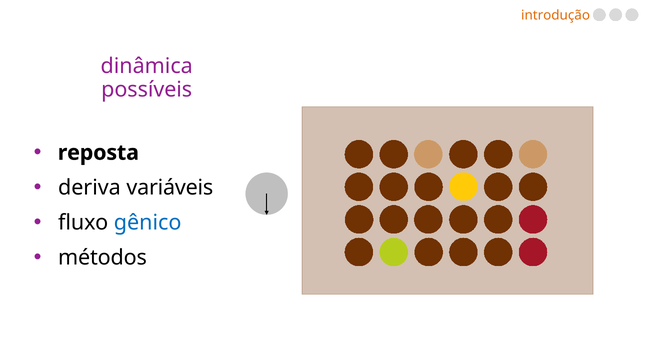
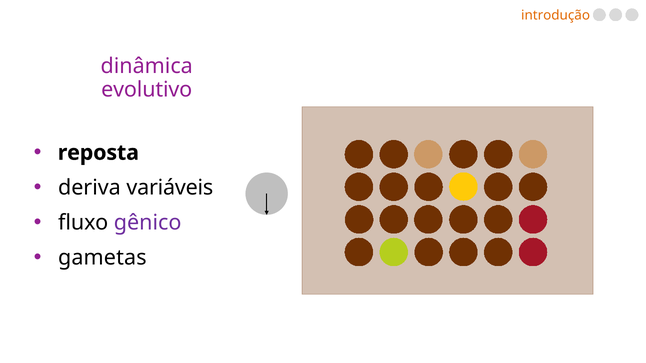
possíveis: possíveis -> evolutivo
gênico colour: blue -> purple
métodos: métodos -> gametas
